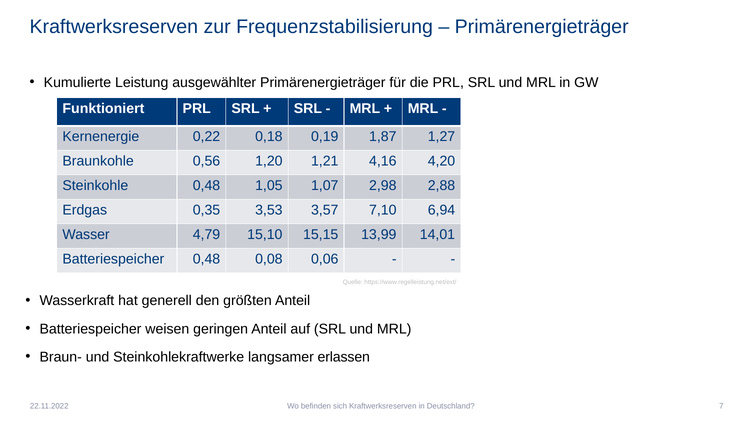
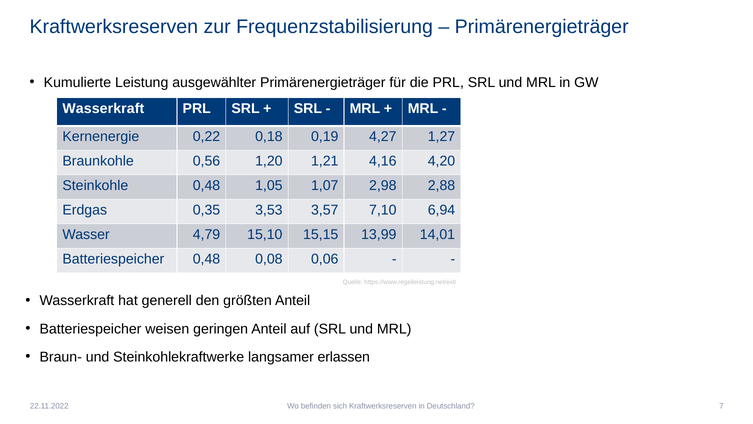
Funktioniert at (103, 109): Funktioniert -> Wasserkraft
1,87: 1,87 -> 4,27
